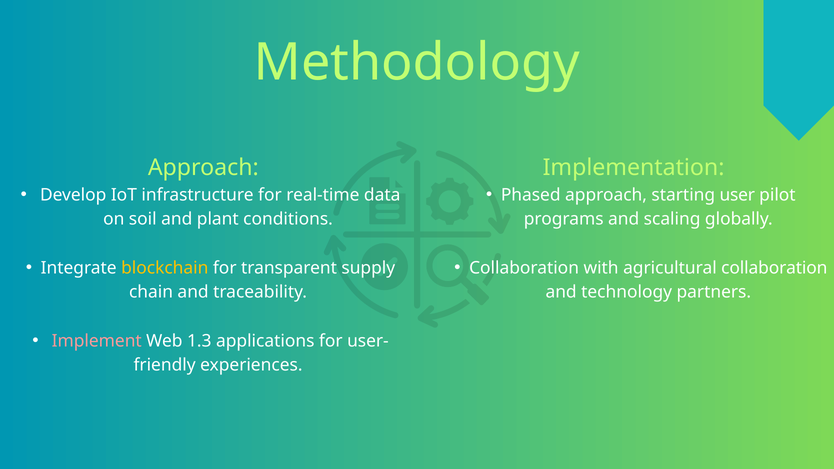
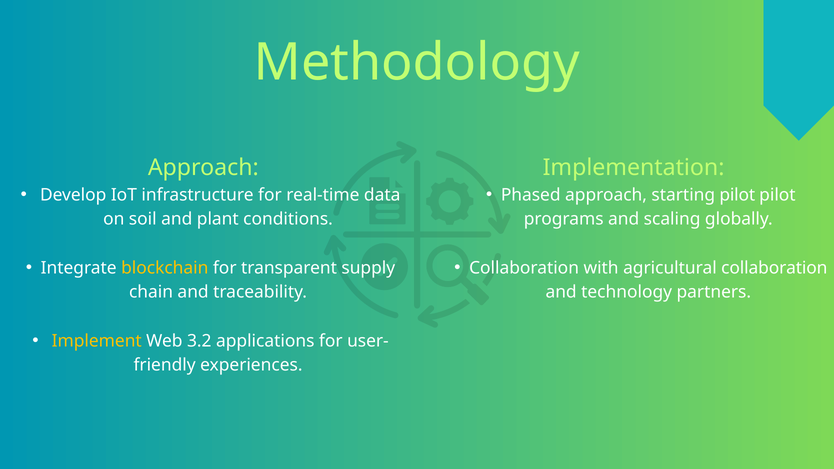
starting user: user -> pilot
Implement colour: pink -> yellow
1.3: 1.3 -> 3.2
